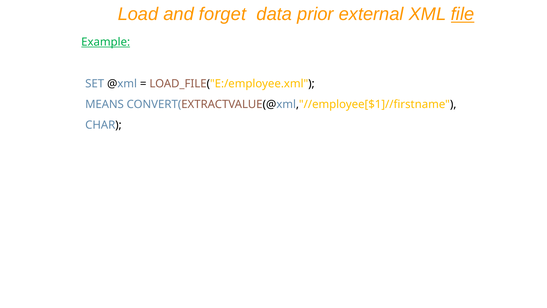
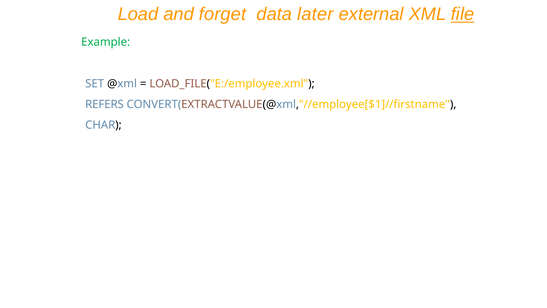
prior: prior -> later
Example underline: present -> none
MEANS: MEANS -> REFERS
